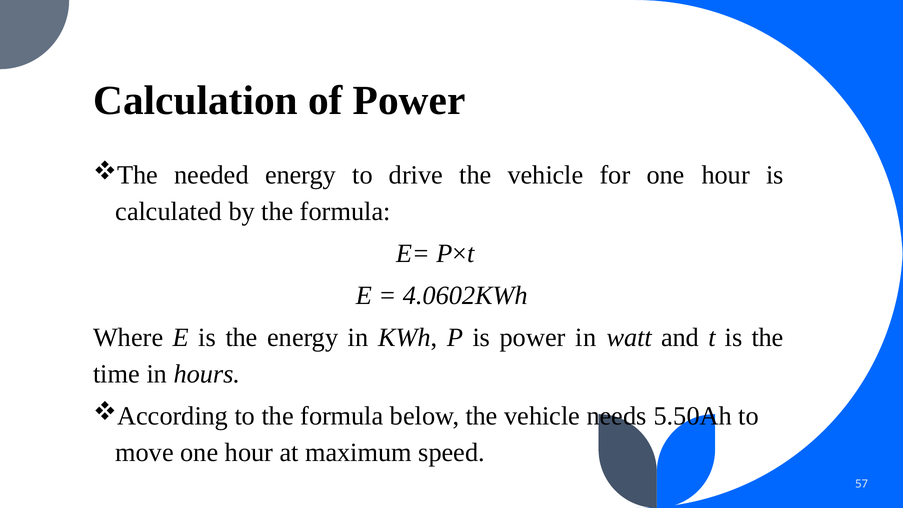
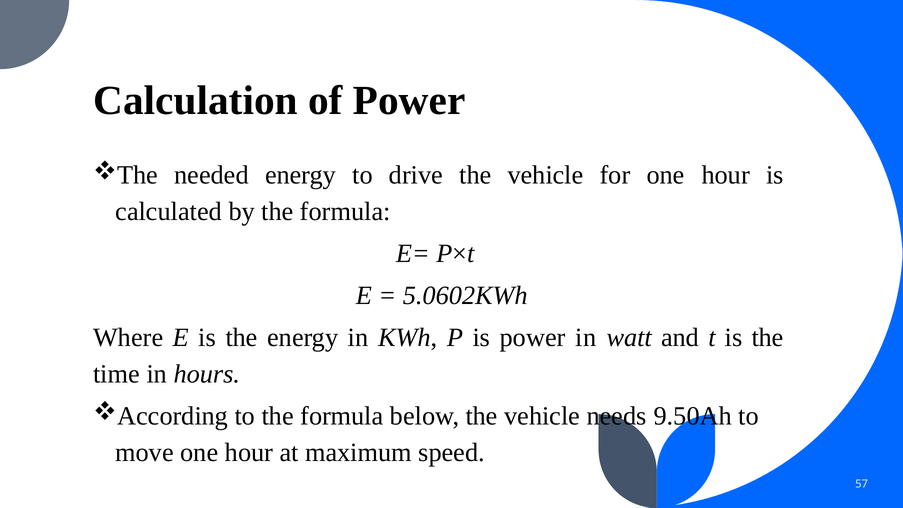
4.0602KWh: 4.0602KWh -> 5.0602KWh
5.50Ah: 5.50Ah -> 9.50Ah
